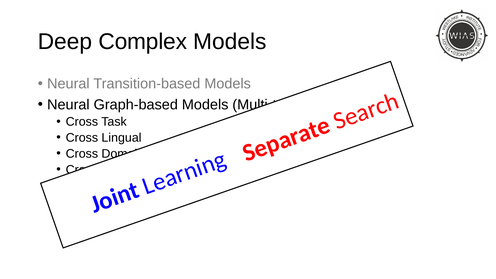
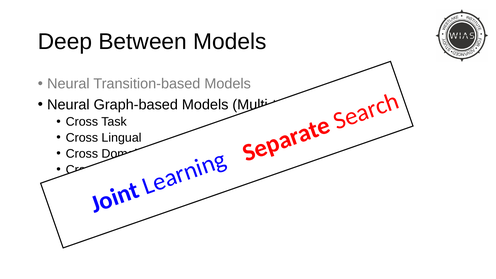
Complex: Complex -> Between
